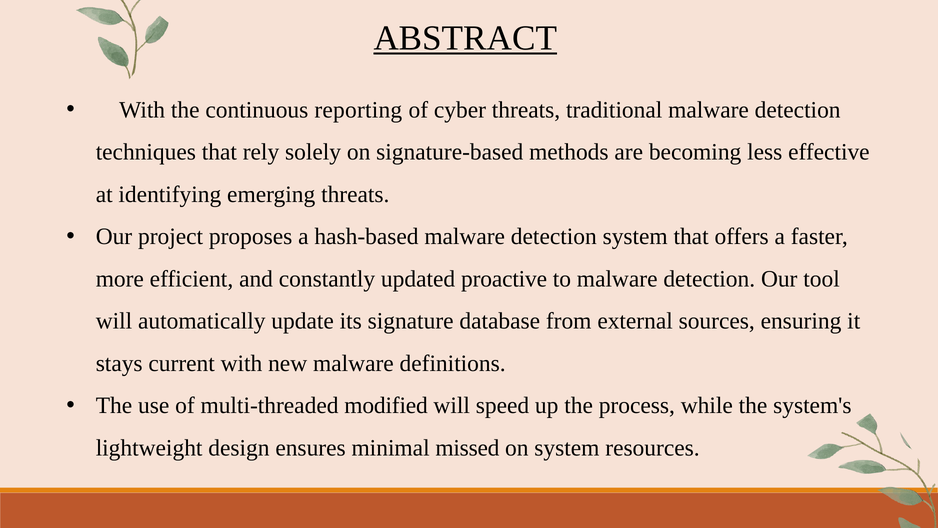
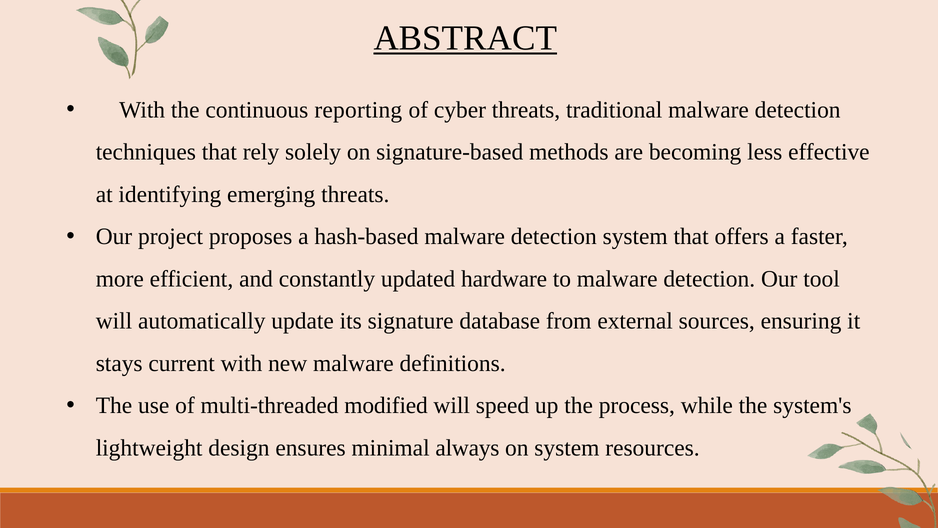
proactive: proactive -> hardware
missed: missed -> always
